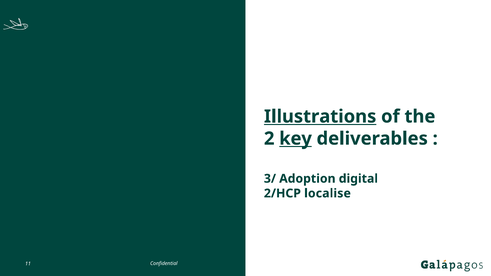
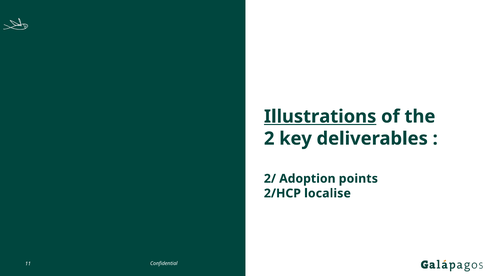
key underline: present -> none
3/: 3/ -> 2/
digital: digital -> points
